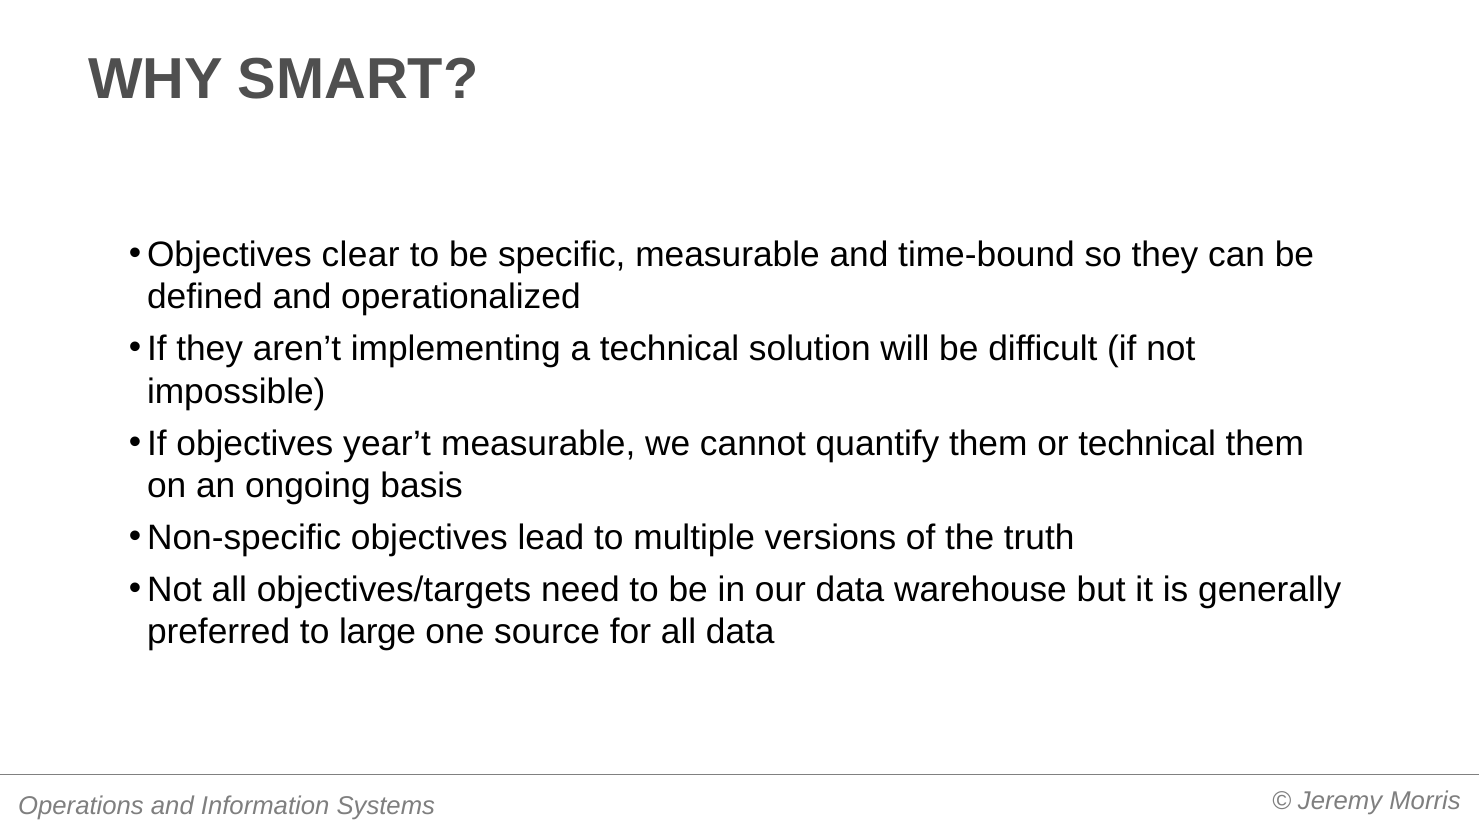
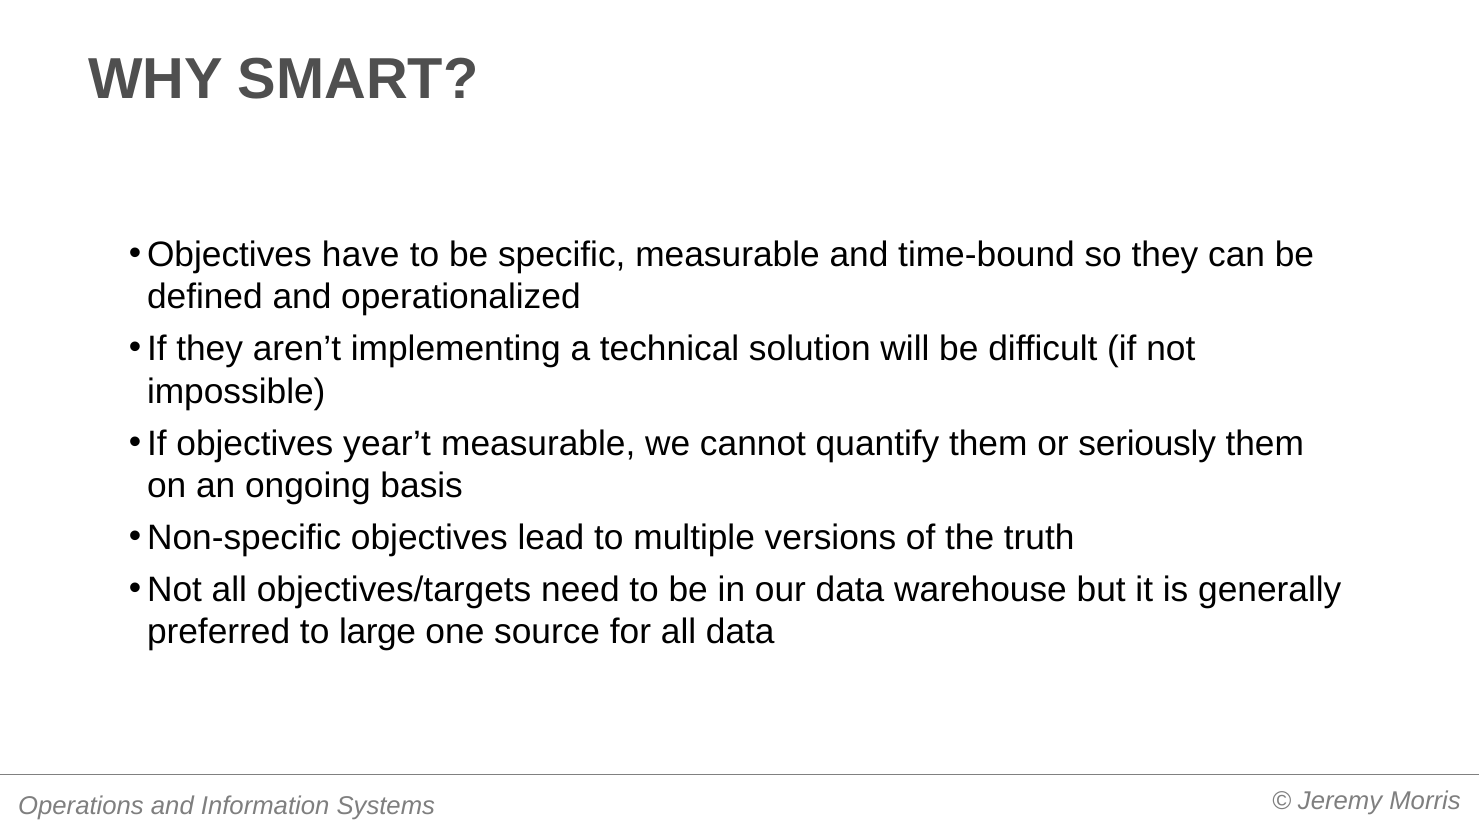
clear: clear -> have
or technical: technical -> seriously
